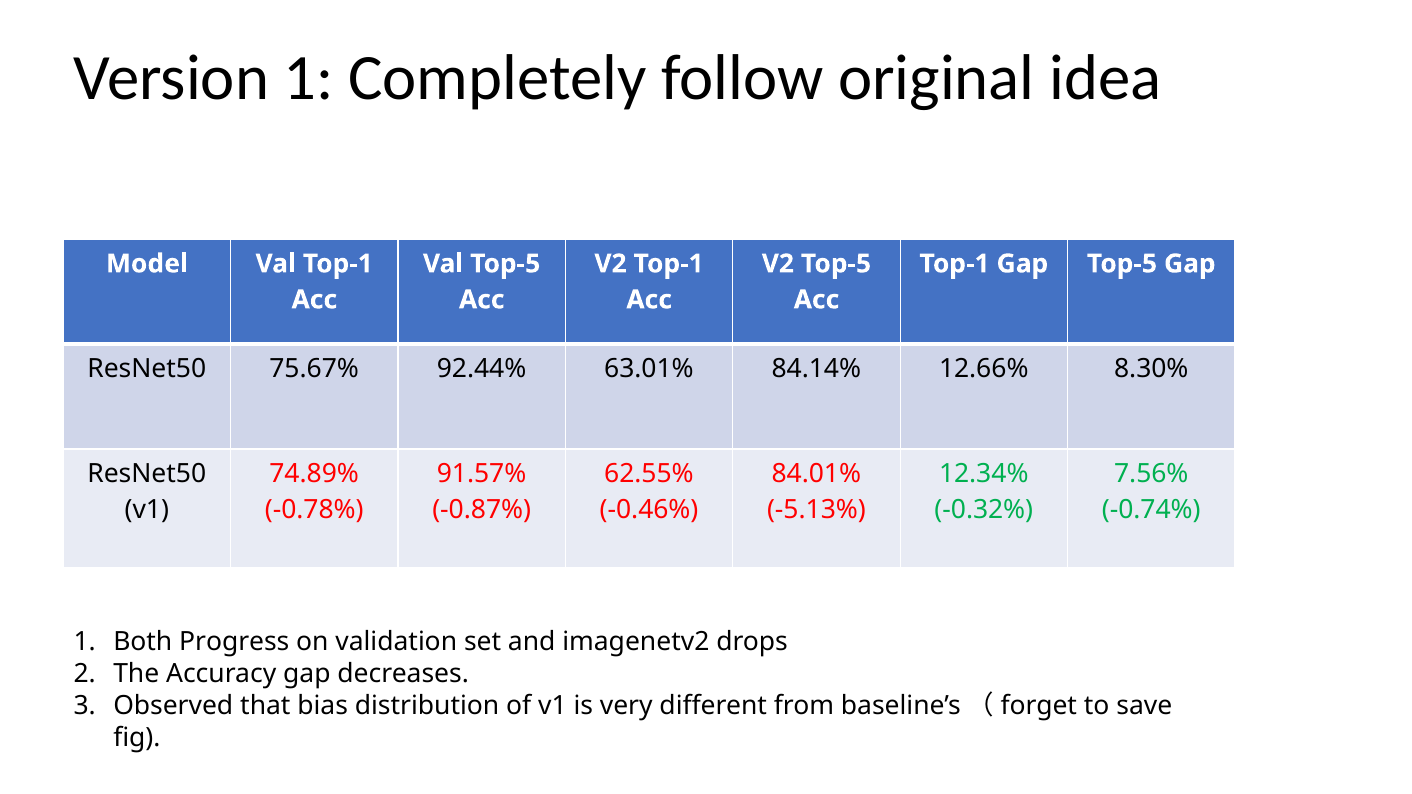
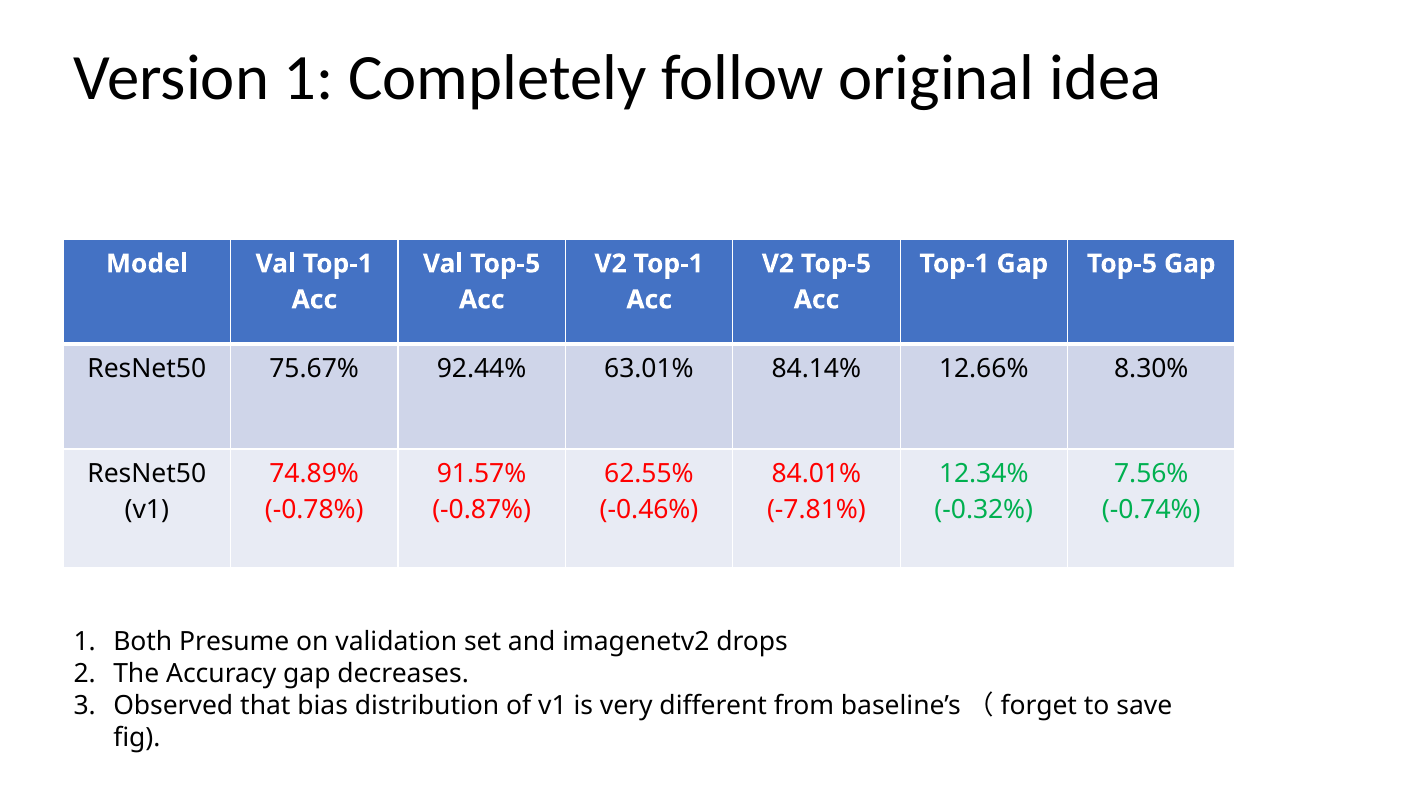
-5.13%: -5.13% -> -7.81%
Progress: Progress -> Presume
